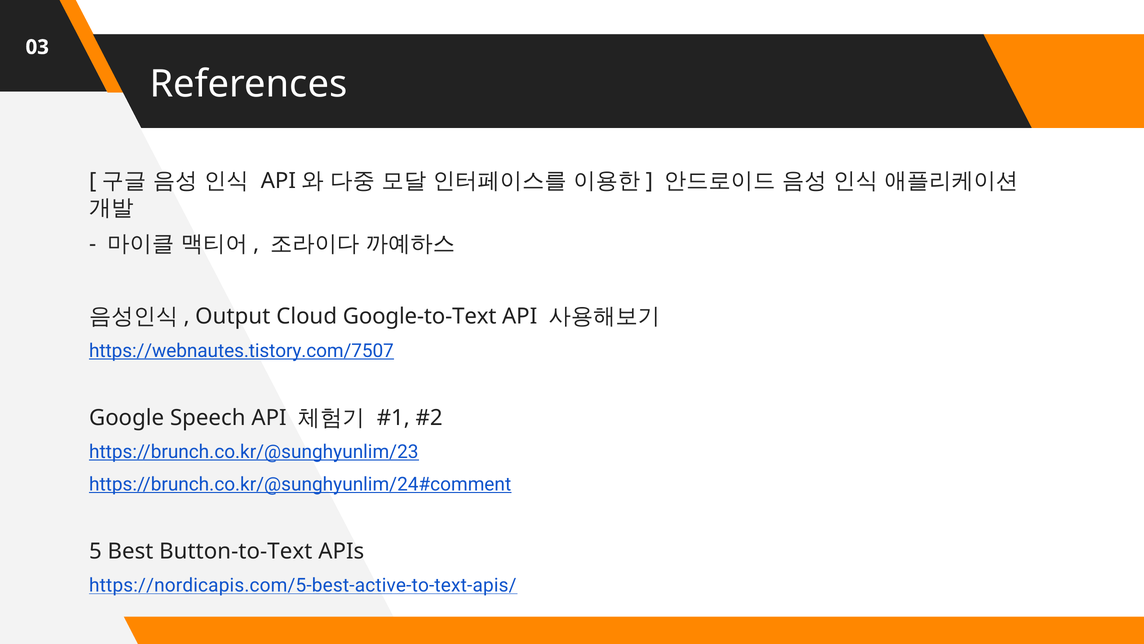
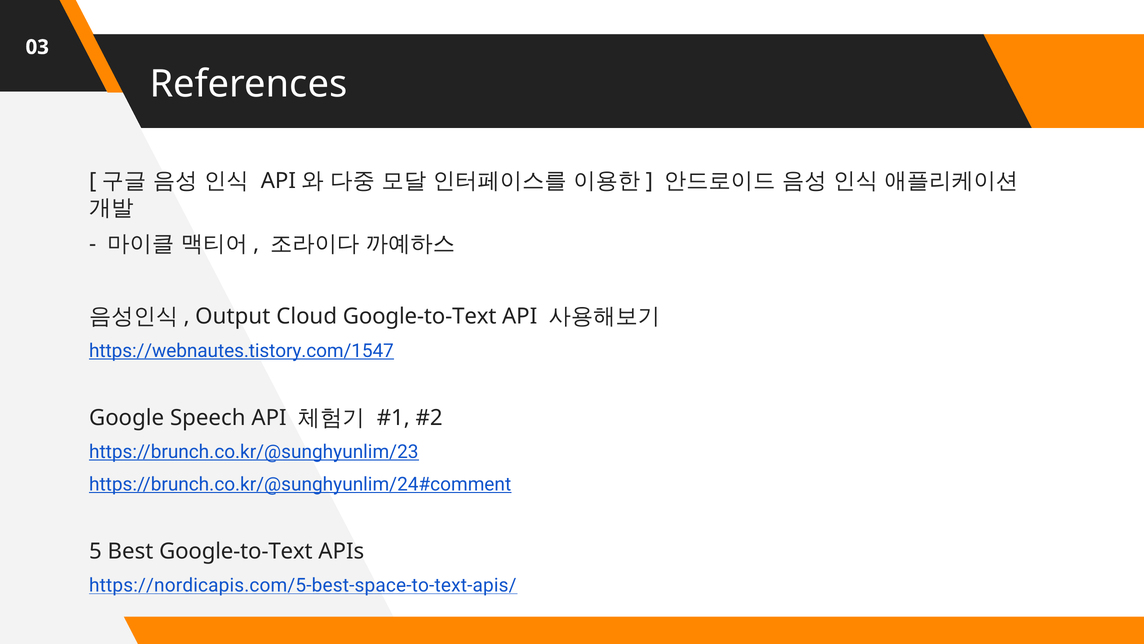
https://webnautes.tistory.com/7507: https://webnautes.tistory.com/7507 -> https://webnautes.tistory.com/1547
Best Button-to-Text: Button-to-Text -> Google-to-Text
https://nordicapis.com/5-best-active-to-text-apis/: https://nordicapis.com/5-best-active-to-text-apis/ -> https://nordicapis.com/5-best-space-to-text-apis/
